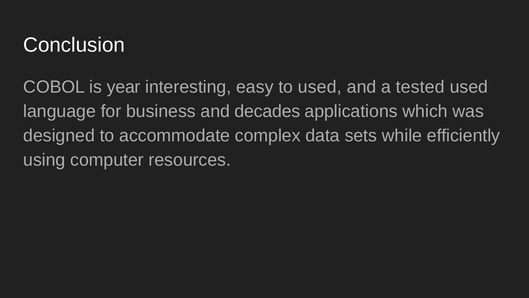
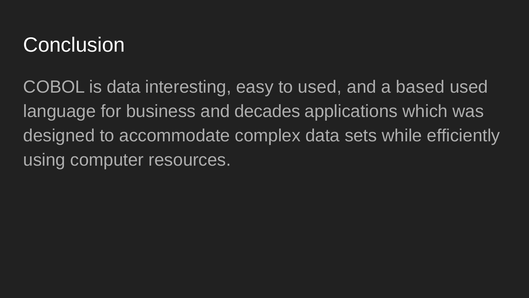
is year: year -> data
tested: tested -> based
